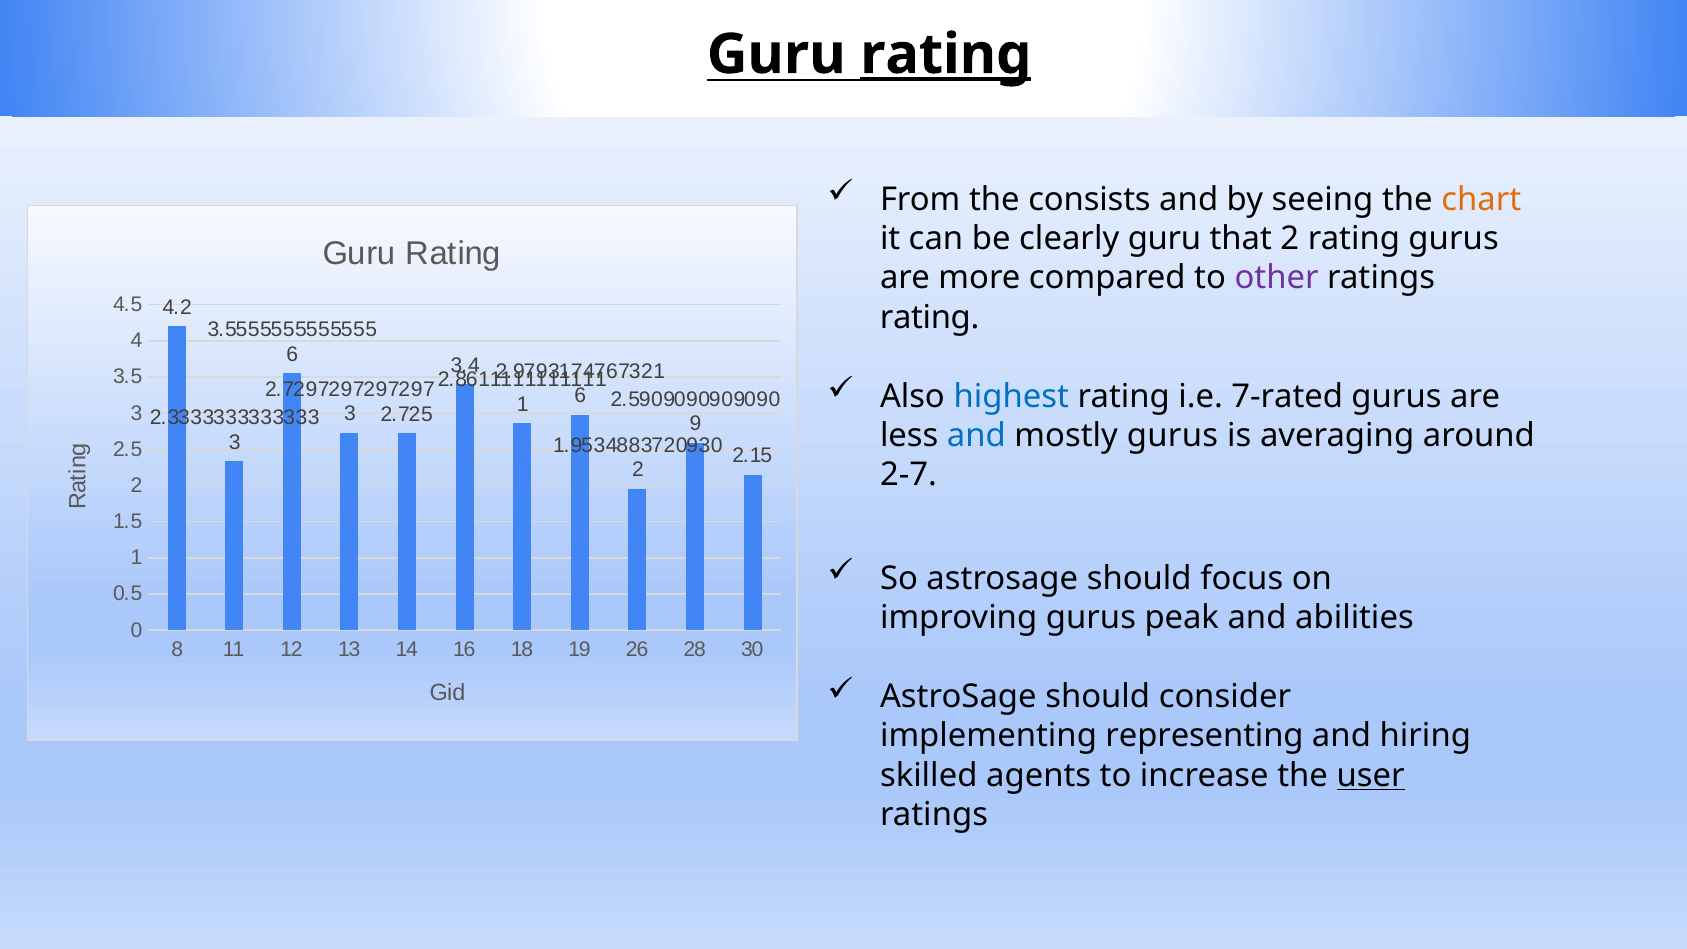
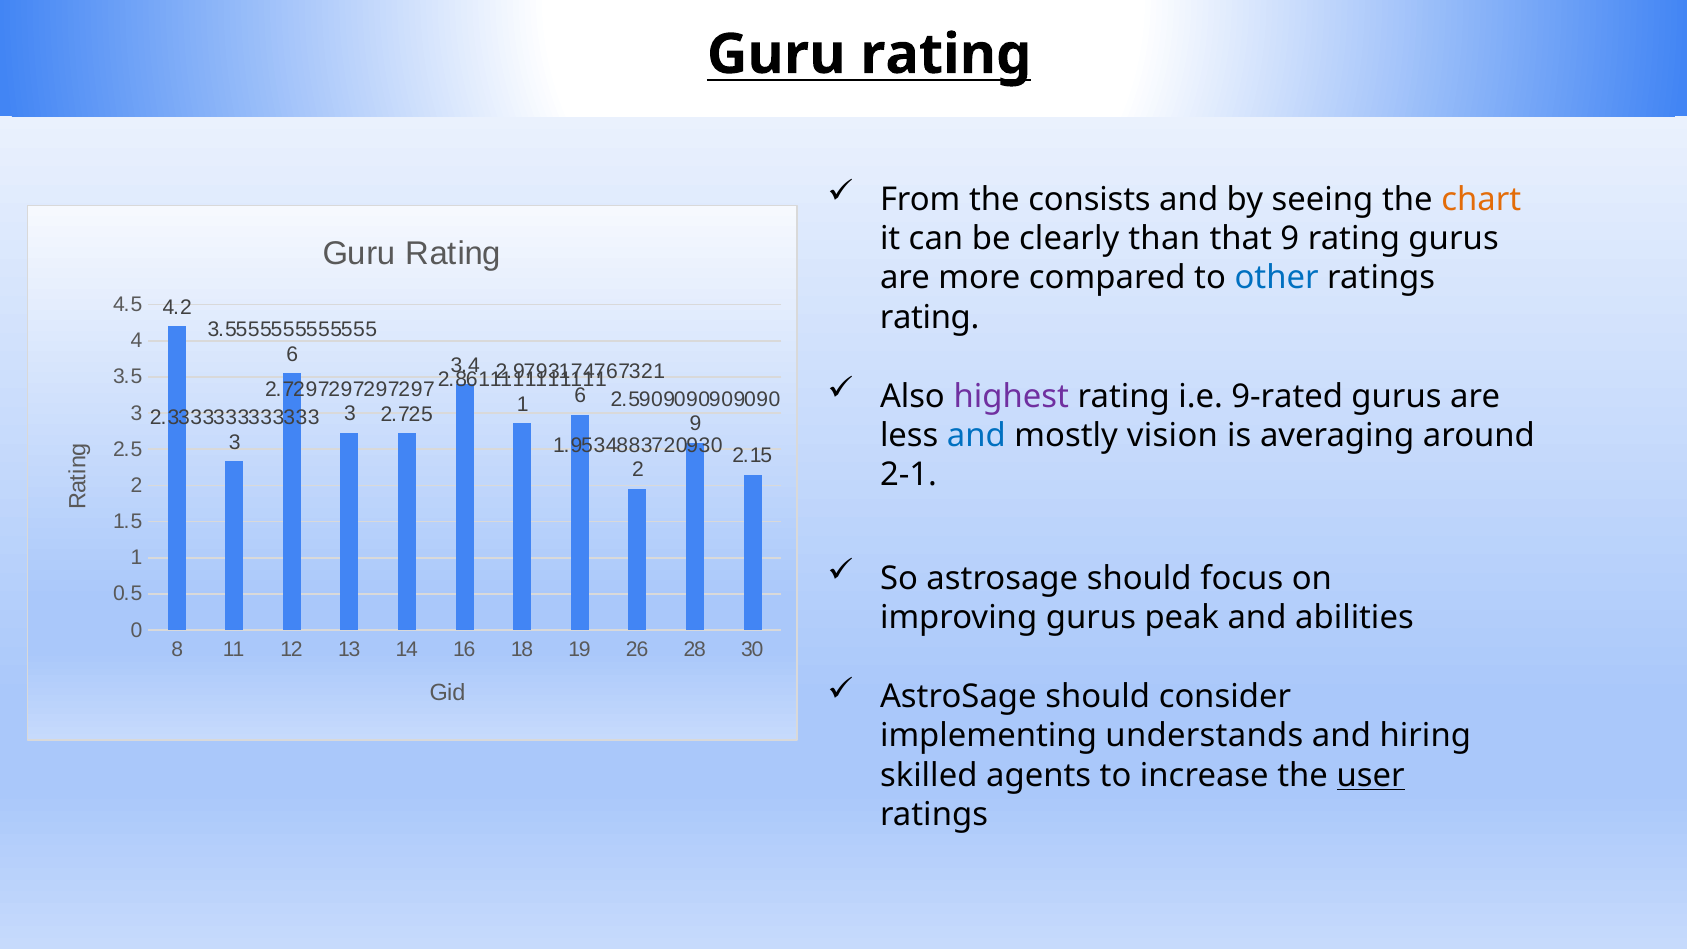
rating at (946, 54) underline: present -> none
clearly guru: guru -> than
that 2: 2 -> 9
other colour: purple -> blue
highest colour: blue -> purple
7-rated: 7-rated -> 9-rated
mostly gurus: gurus -> vision
2-7: 2-7 -> 2-1
representing: representing -> understands
